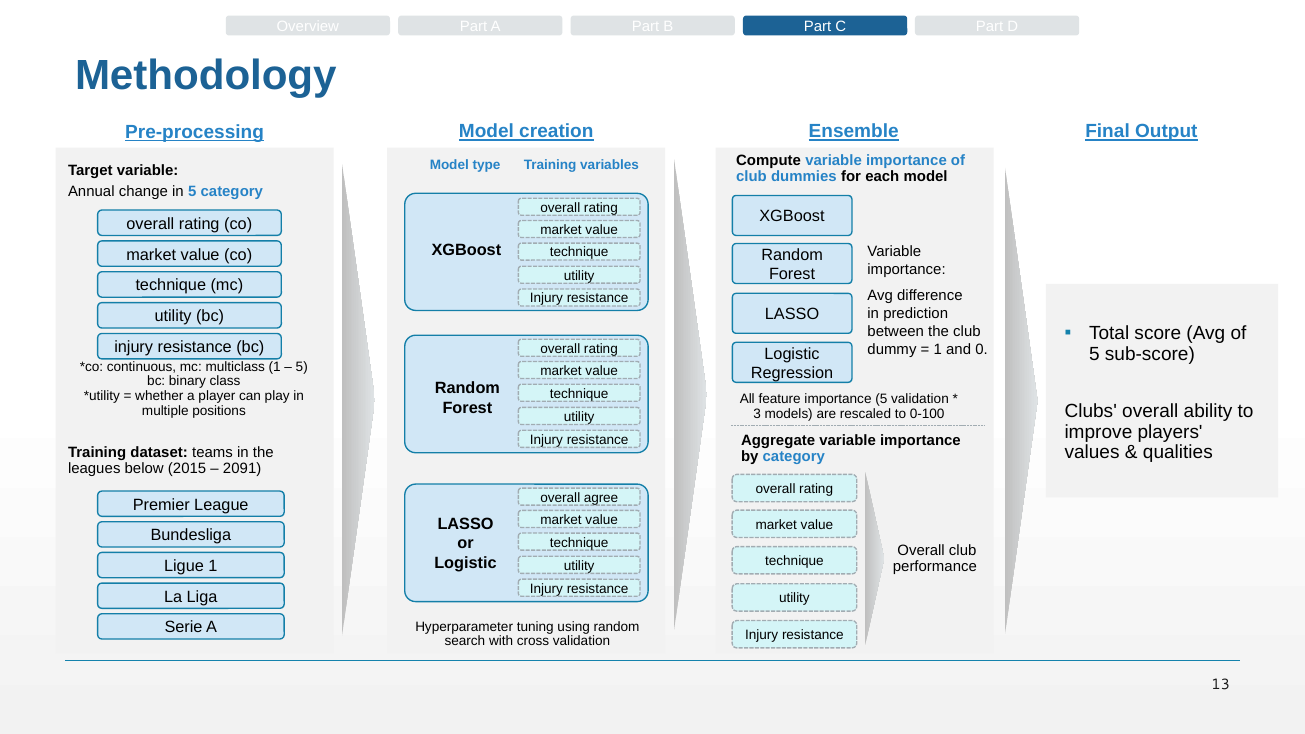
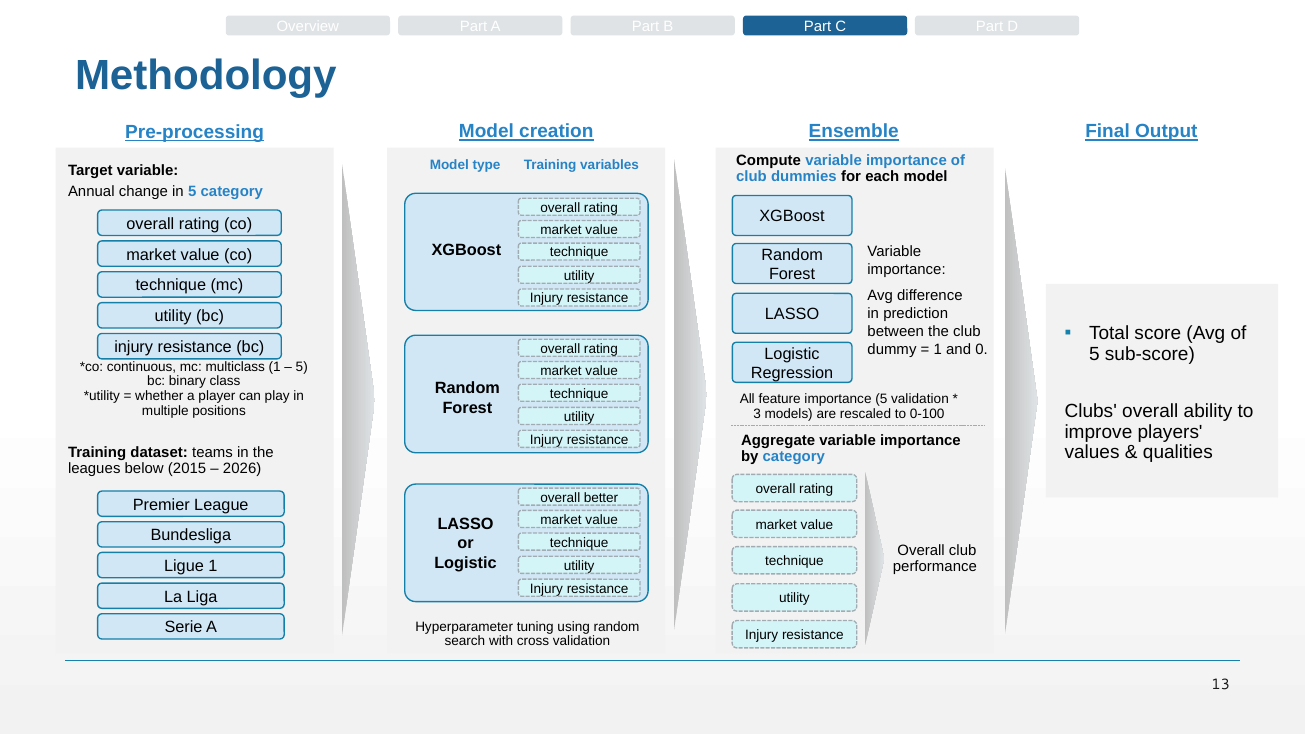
2091: 2091 -> 2026
agree: agree -> better
